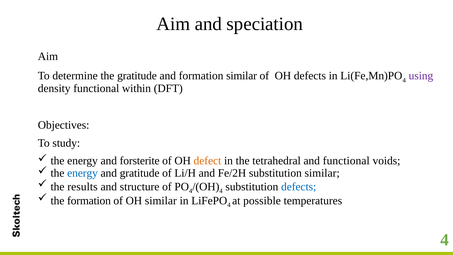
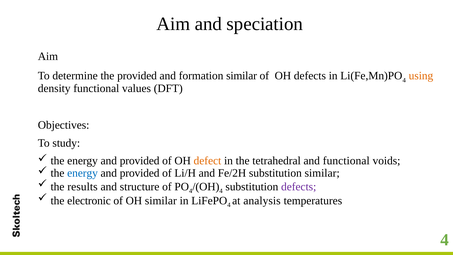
the gratitude: gratitude -> provided
using colour: purple -> orange
within: within -> values
forsterite at (140, 161): forsterite -> provided
gratitude at (140, 173): gratitude -> provided
defects at (299, 187) colour: blue -> purple
the formation: formation -> electronic
possible: possible -> analysis
